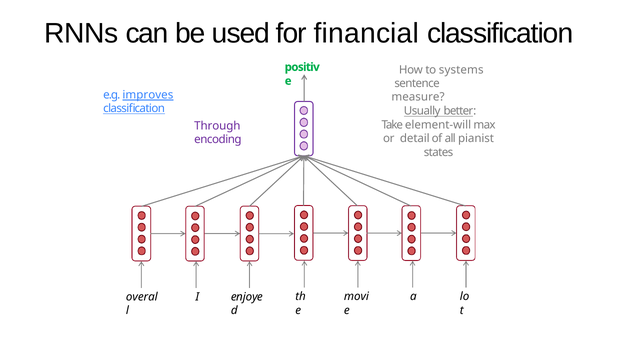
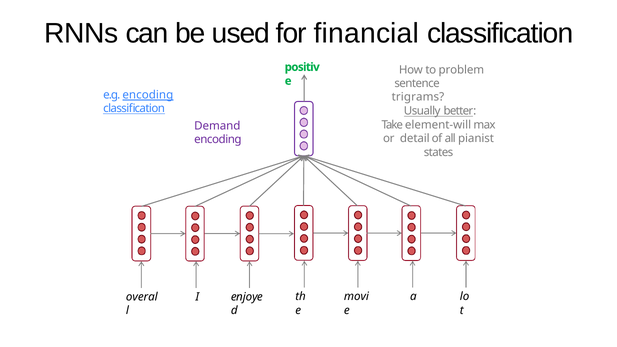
systems: systems -> problem
e.g improves: improves -> encoding
measure: measure -> trigrams
Through: Through -> Demand
